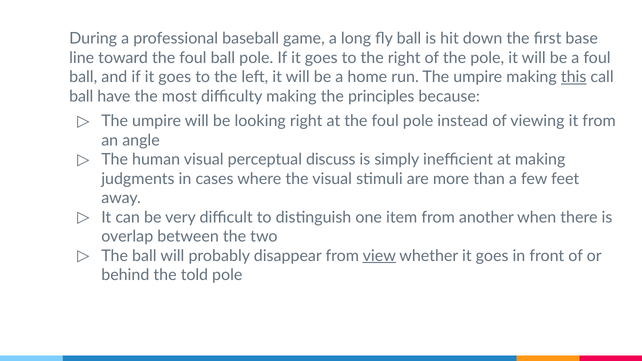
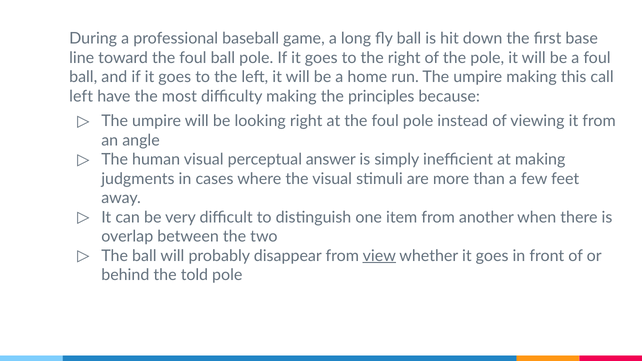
this underline: present -> none
ball at (81, 96): ball -> left
discuss: discuss -> answer
